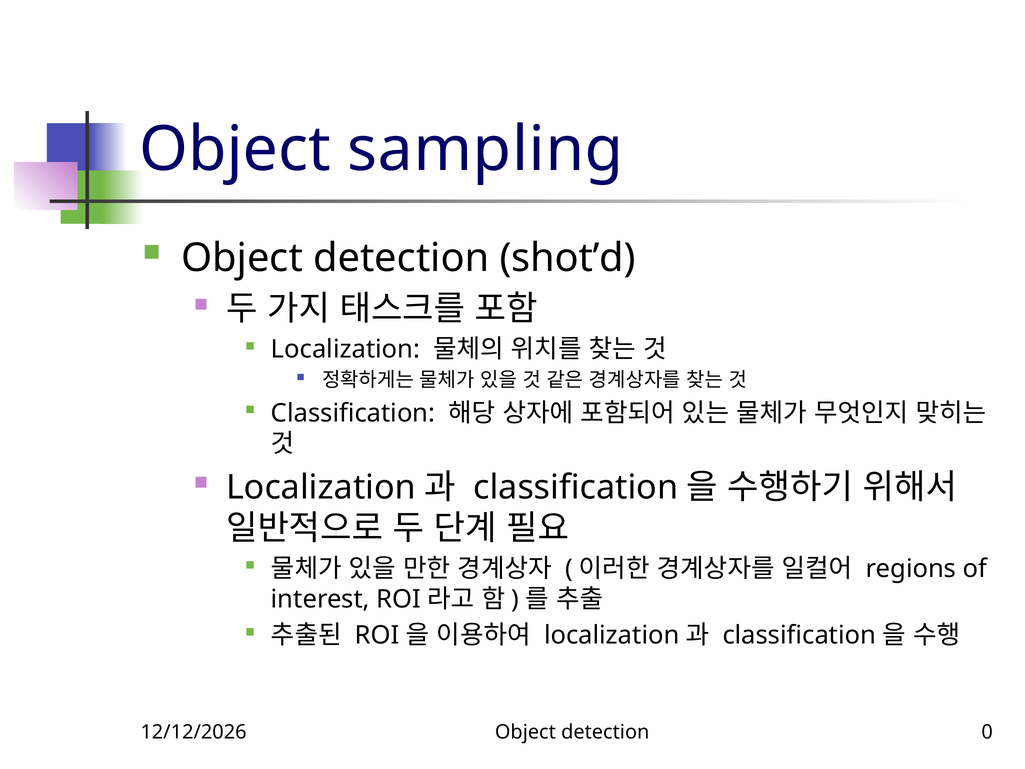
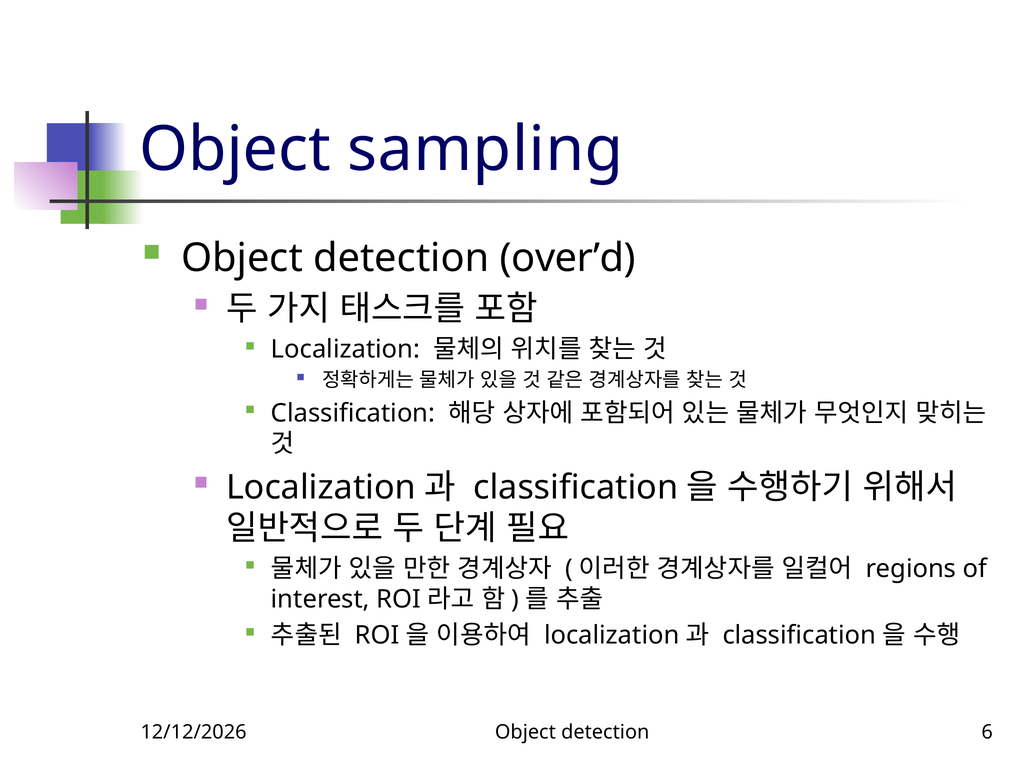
shot’d: shot’d -> over’d
0: 0 -> 6
